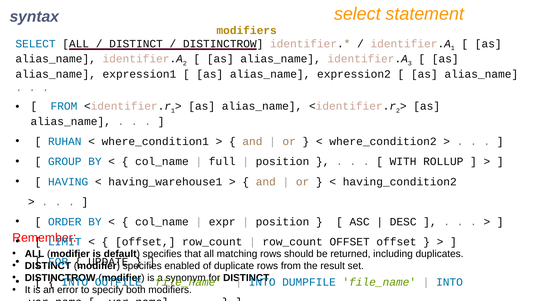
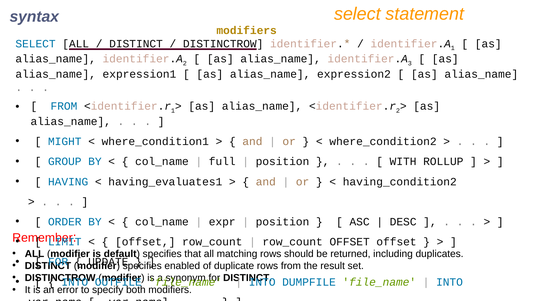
RUHAN: RUHAN -> MIGHT
having_warehouse1: having_warehouse1 -> having_evaluates1
